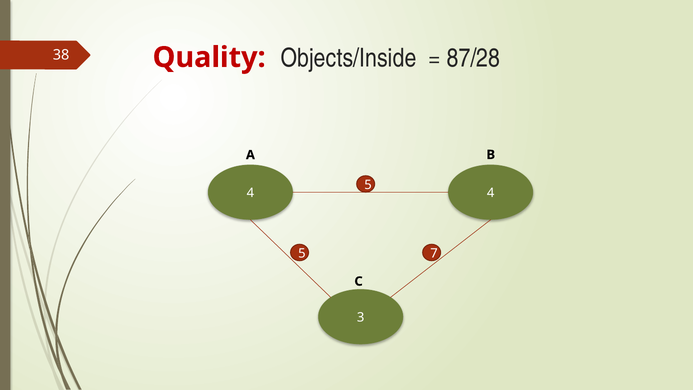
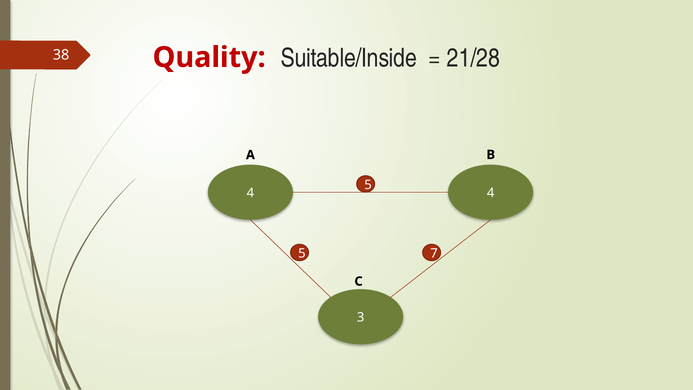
Objects/Inside: Objects/Inside -> Suitable/Inside
87/28: 87/28 -> 21/28
